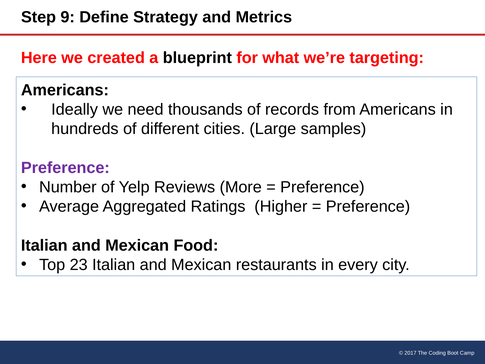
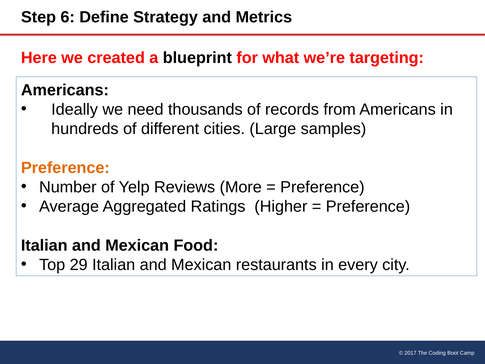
9: 9 -> 6
Preference at (65, 168) colour: purple -> orange
23: 23 -> 29
